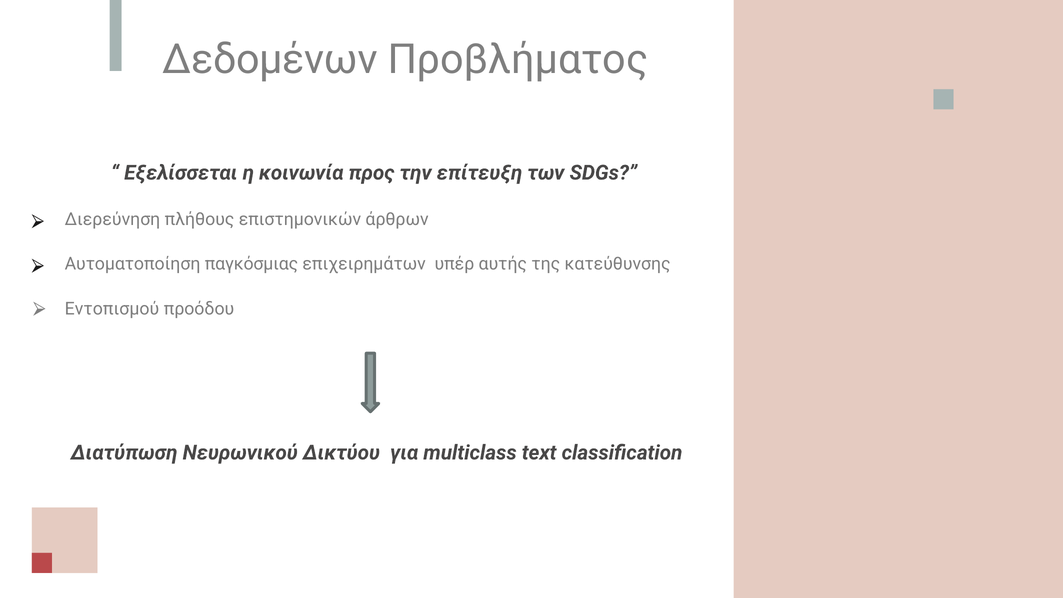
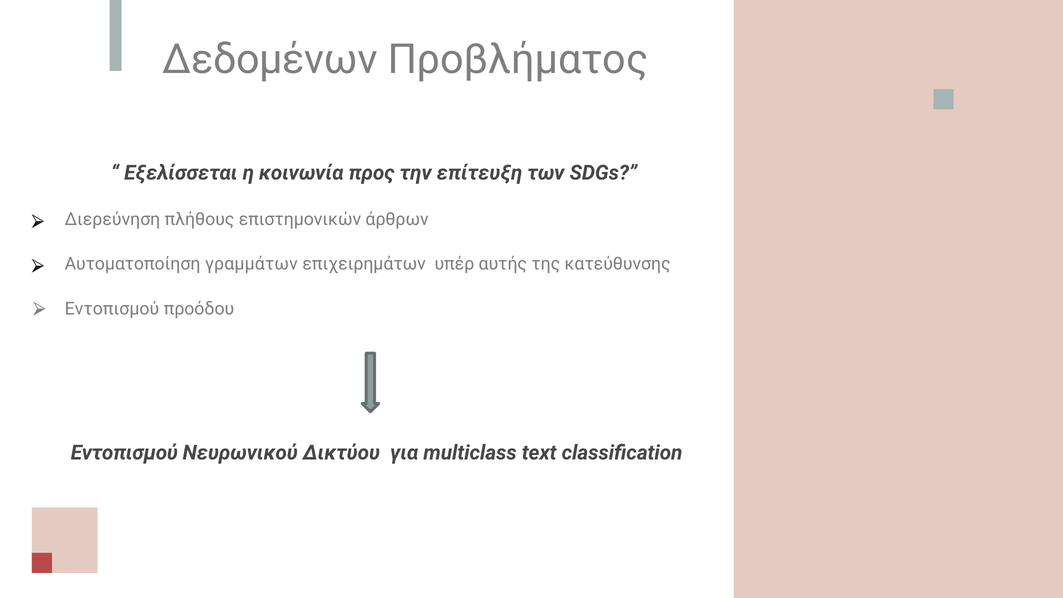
παγκόσμιας: παγκόσμιας -> γραμμάτων
Διατύπωση at (124, 453): Διατύπωση -> Εντοπισμού
